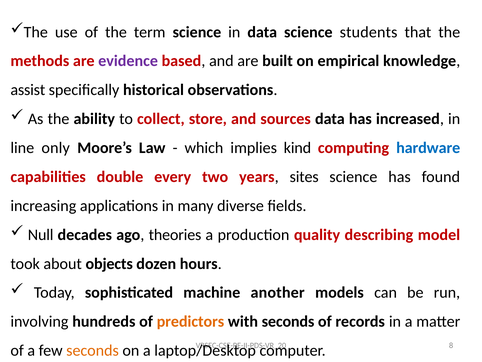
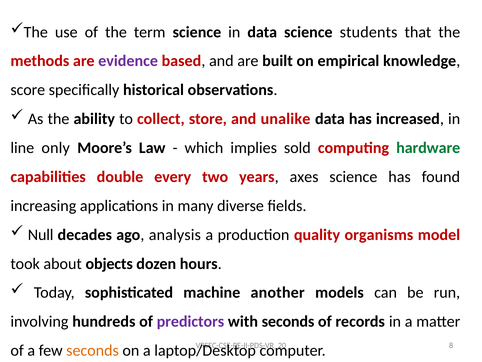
assist: assist -> score
sources: sources -> unalike
kind: kind -> sold
hardware colour: blue -> green
sites: sites -> axes
theories: theories -> analysis
describing: describing -> organisms
predictors colour: orange -> purple
